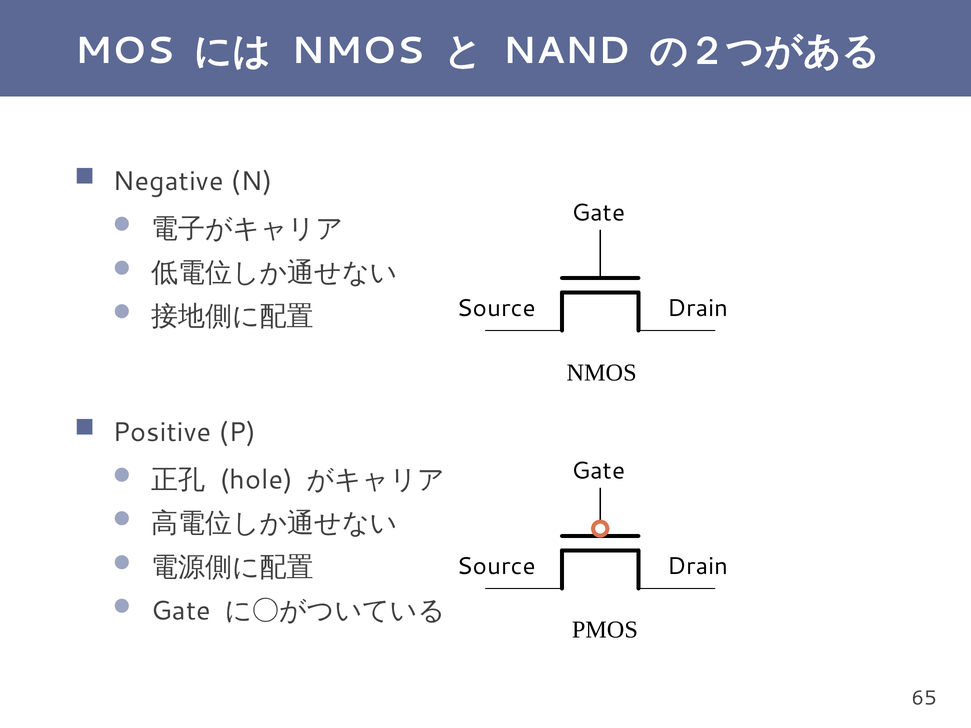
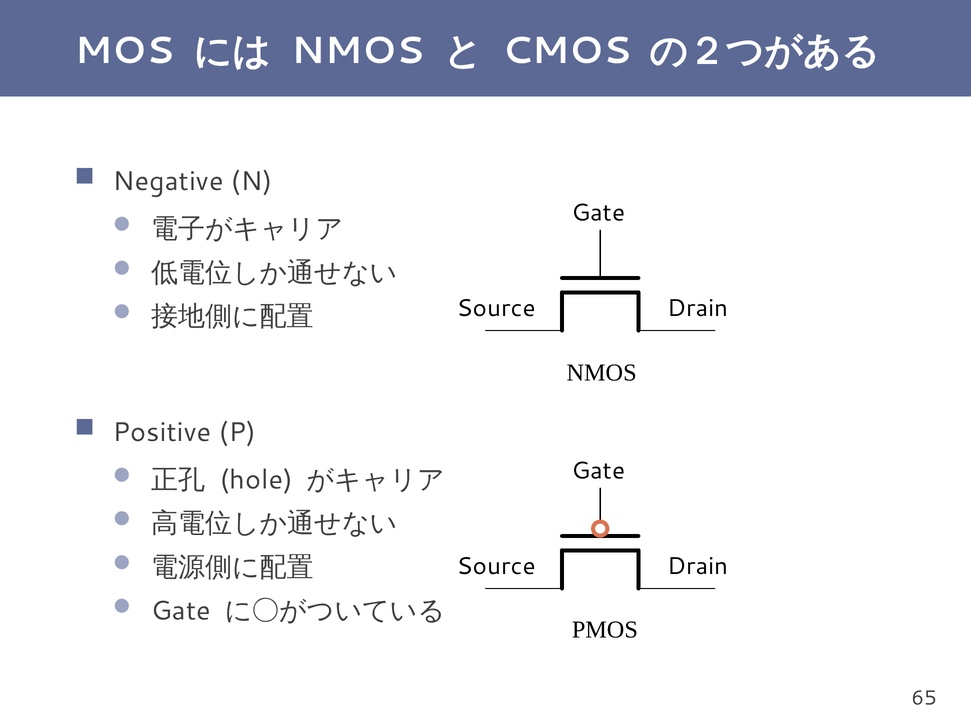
NAND: NAND -> CMOS
